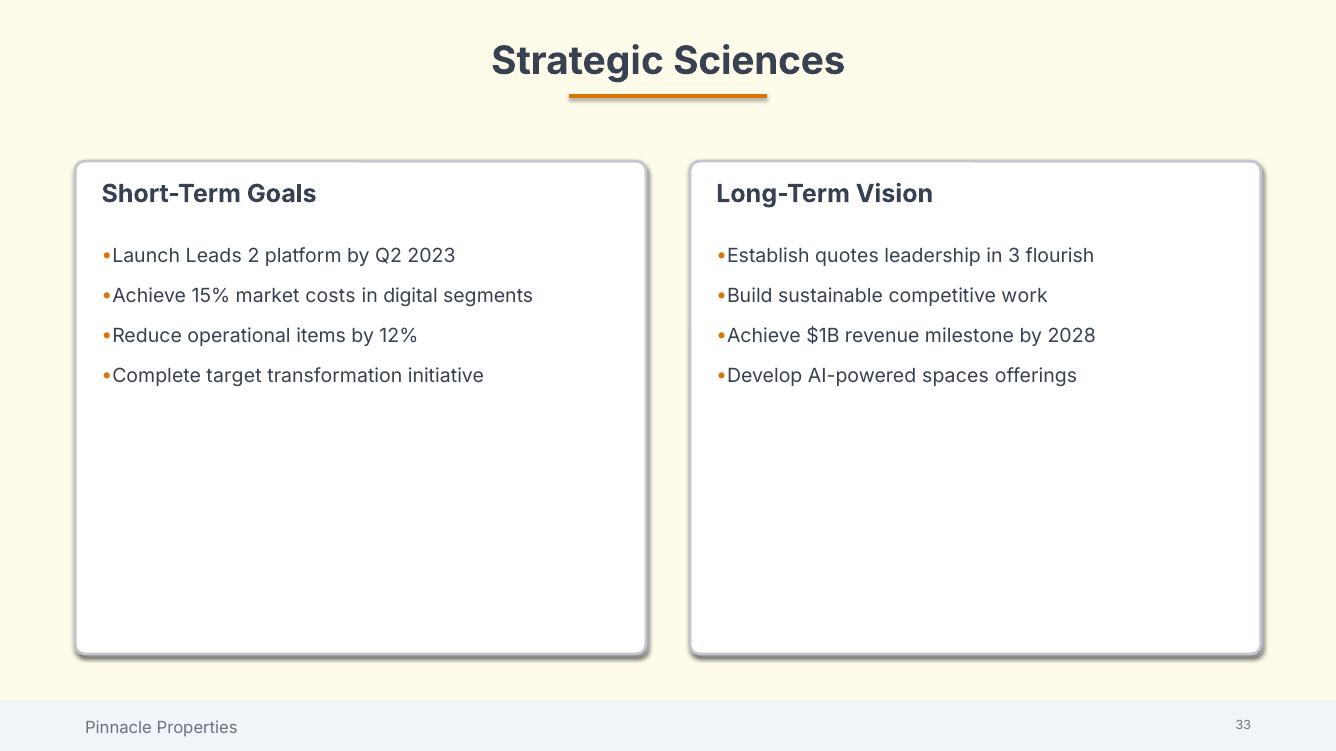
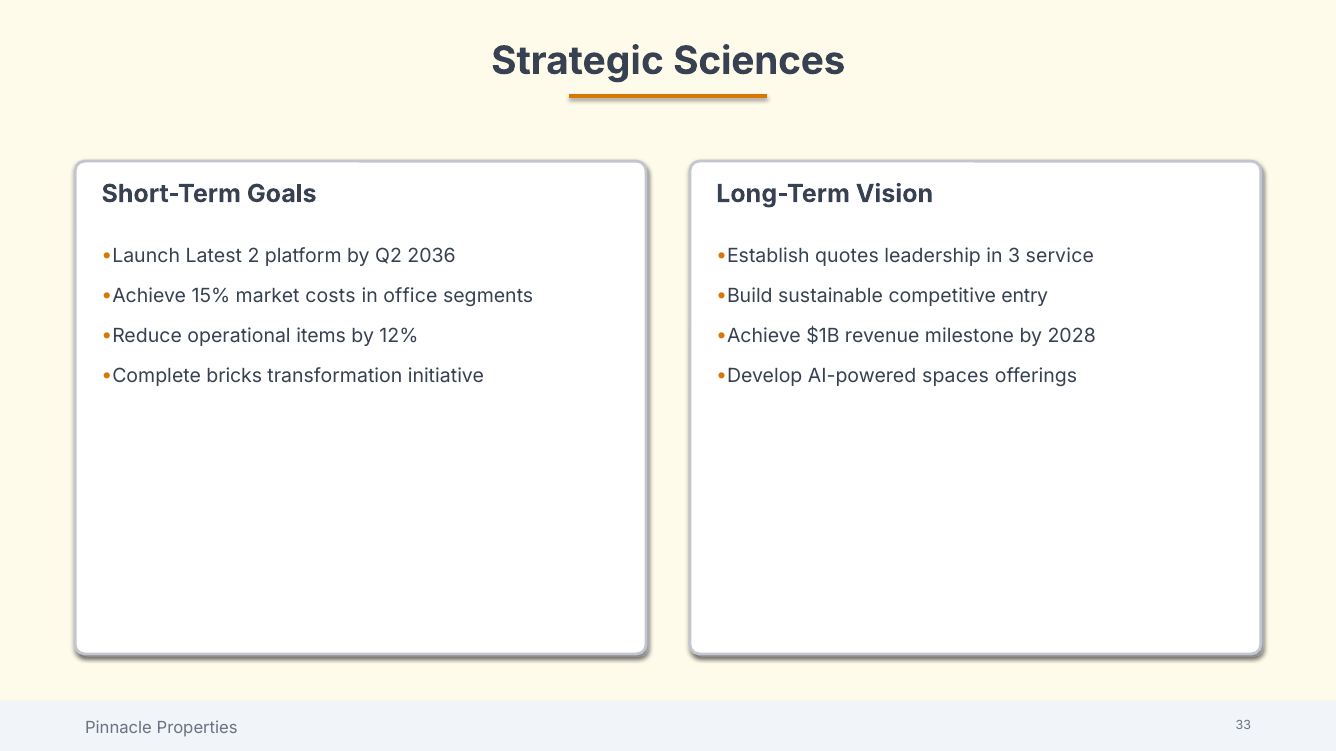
Leads: Leads -> Latest
2023: 2023 -> 2036
flourish: flourish -> service
digital: digital -> office
work: work -> entry
target: target -> bricks
